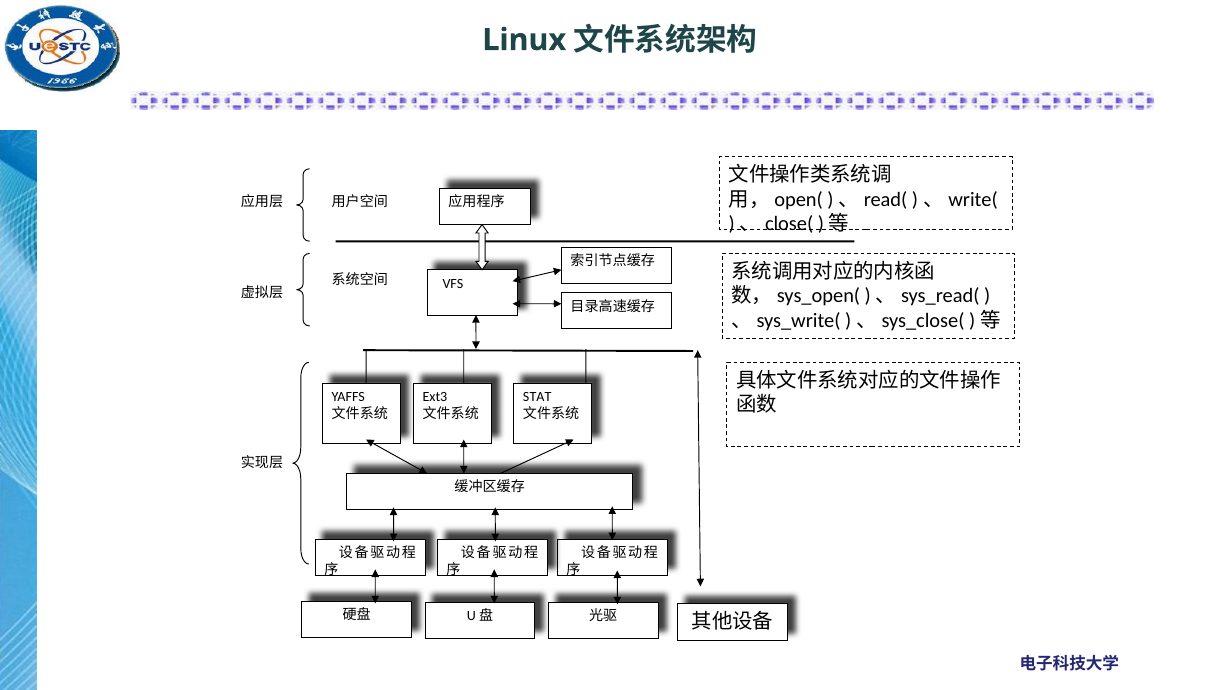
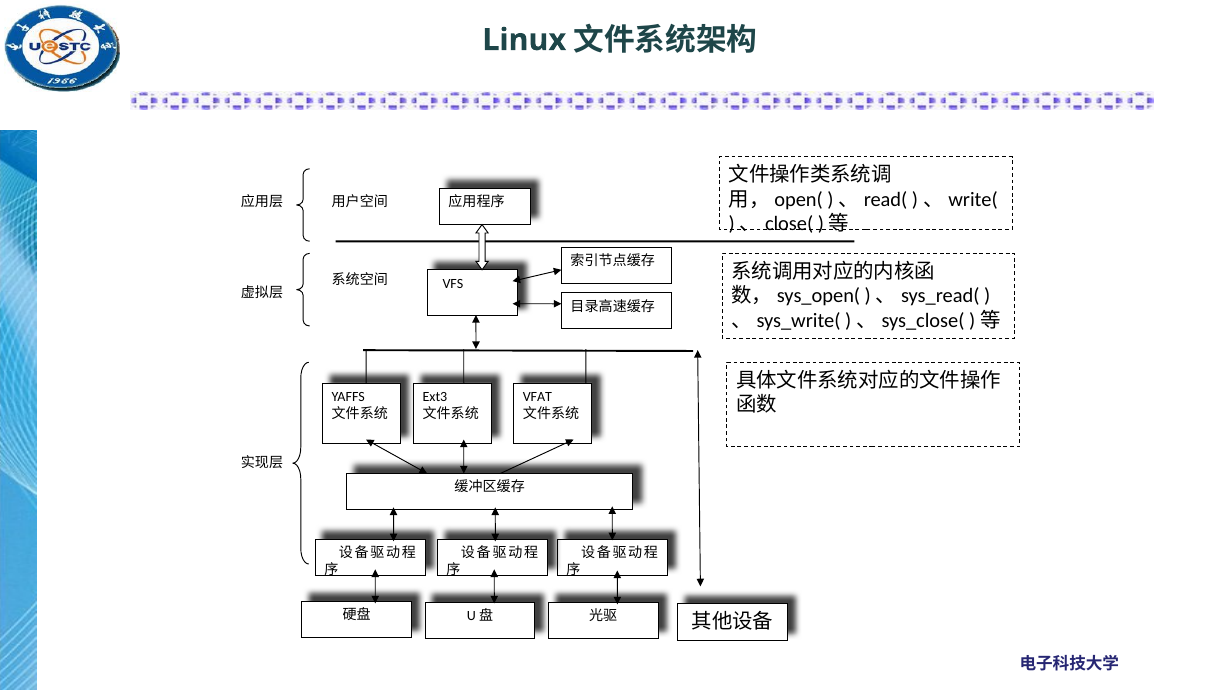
STAT: STAT -> VFAT
